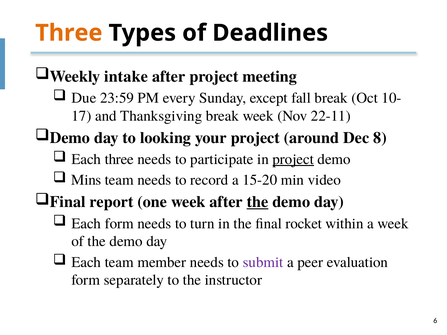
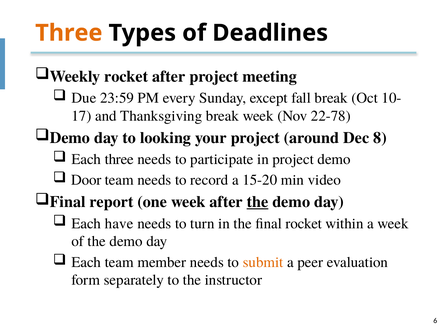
Weekly intake: intake -> rocket
22-11: 22-11 -> 22-78
project at (293, 159) underline: present -> none
Mins: Mins -> Door
Each form: form -> have
submit colour: purple -> orange
